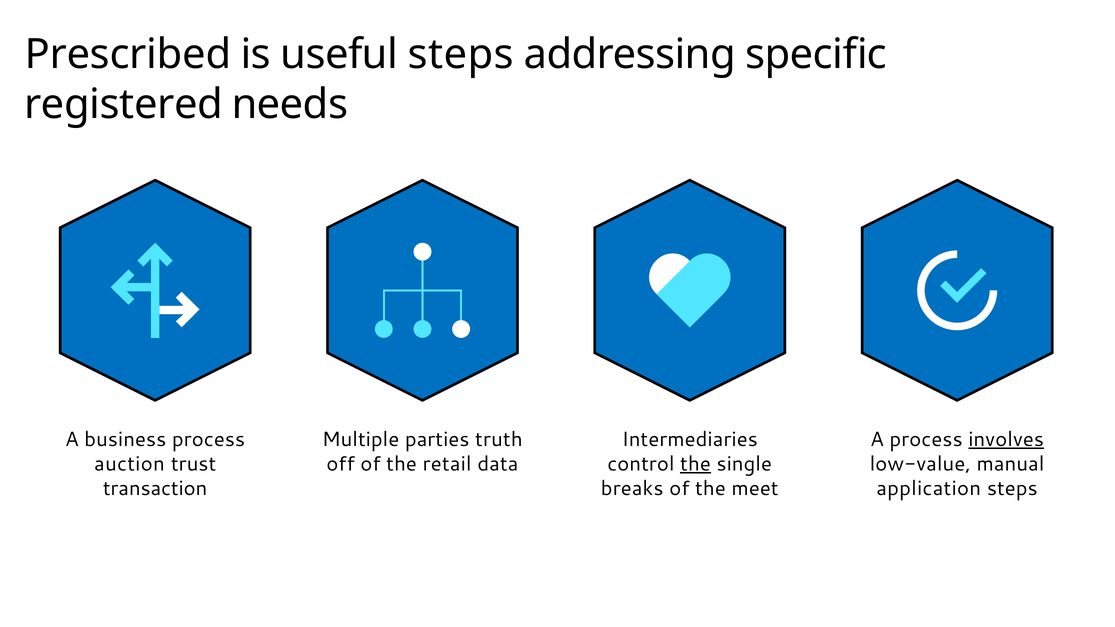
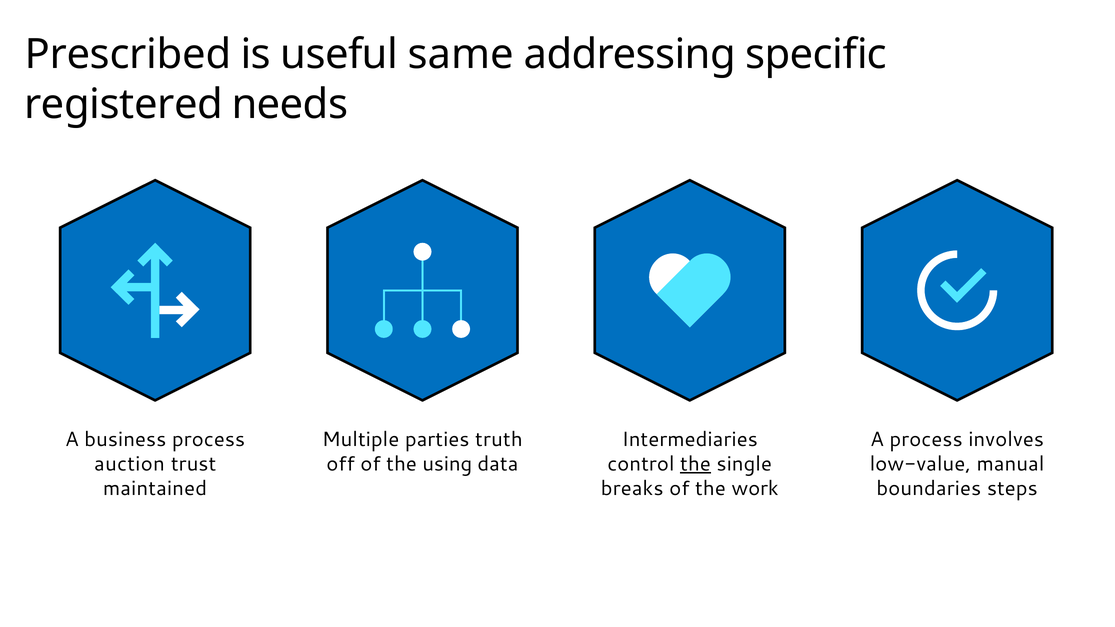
useful steps: steps -> same
involves underline: present -> none
retail: retail -> using
transaction: transaction -> maintained
meet: meet -> work
application: application -> boundaries
